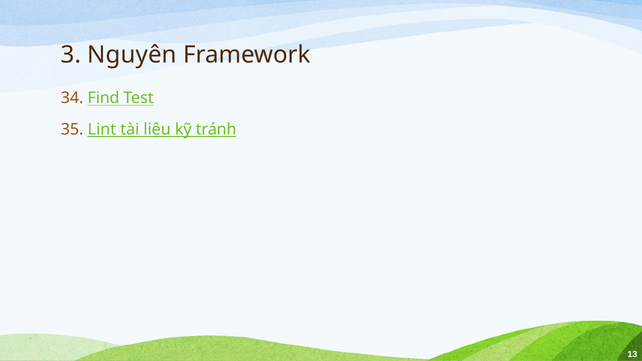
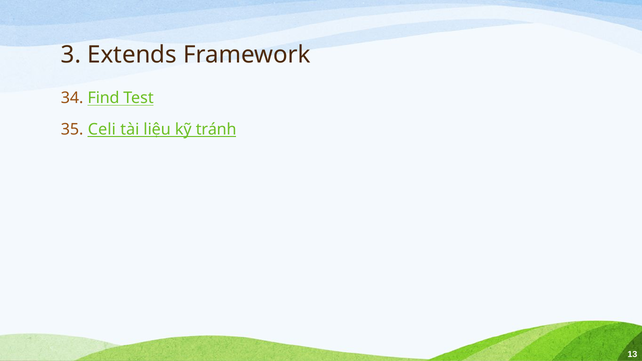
Nguyên: Nguyên -> Extends
Lint: Lint -> Celi
